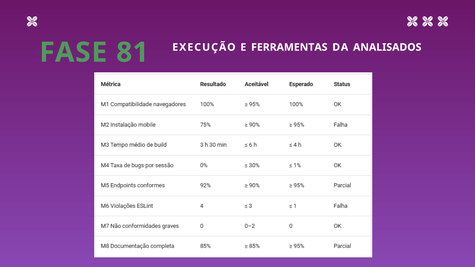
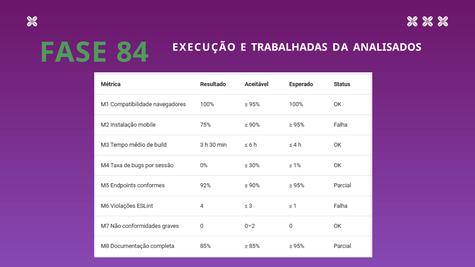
81: 81 -> 84
FERRAMENTAS: FERRAMENTAS -> TRABALHADAS
